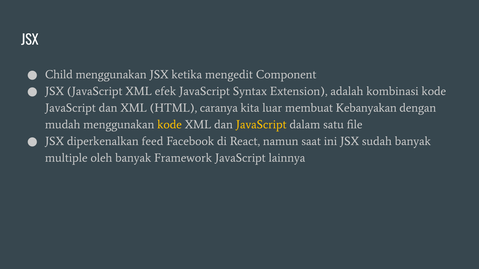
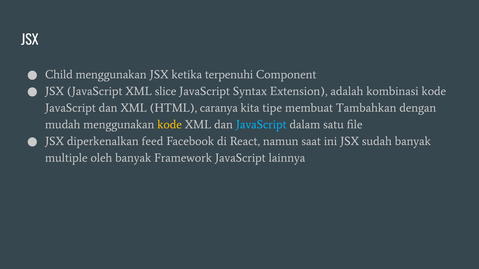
mengedit: mengedit -> terpenuhi
efek: efek -> slice
luar: luar -> tipe
Kebanyakan: Kebanyakan -> Tambahkan
JavaScript at (261, 125) colour: yellow -> light blue
